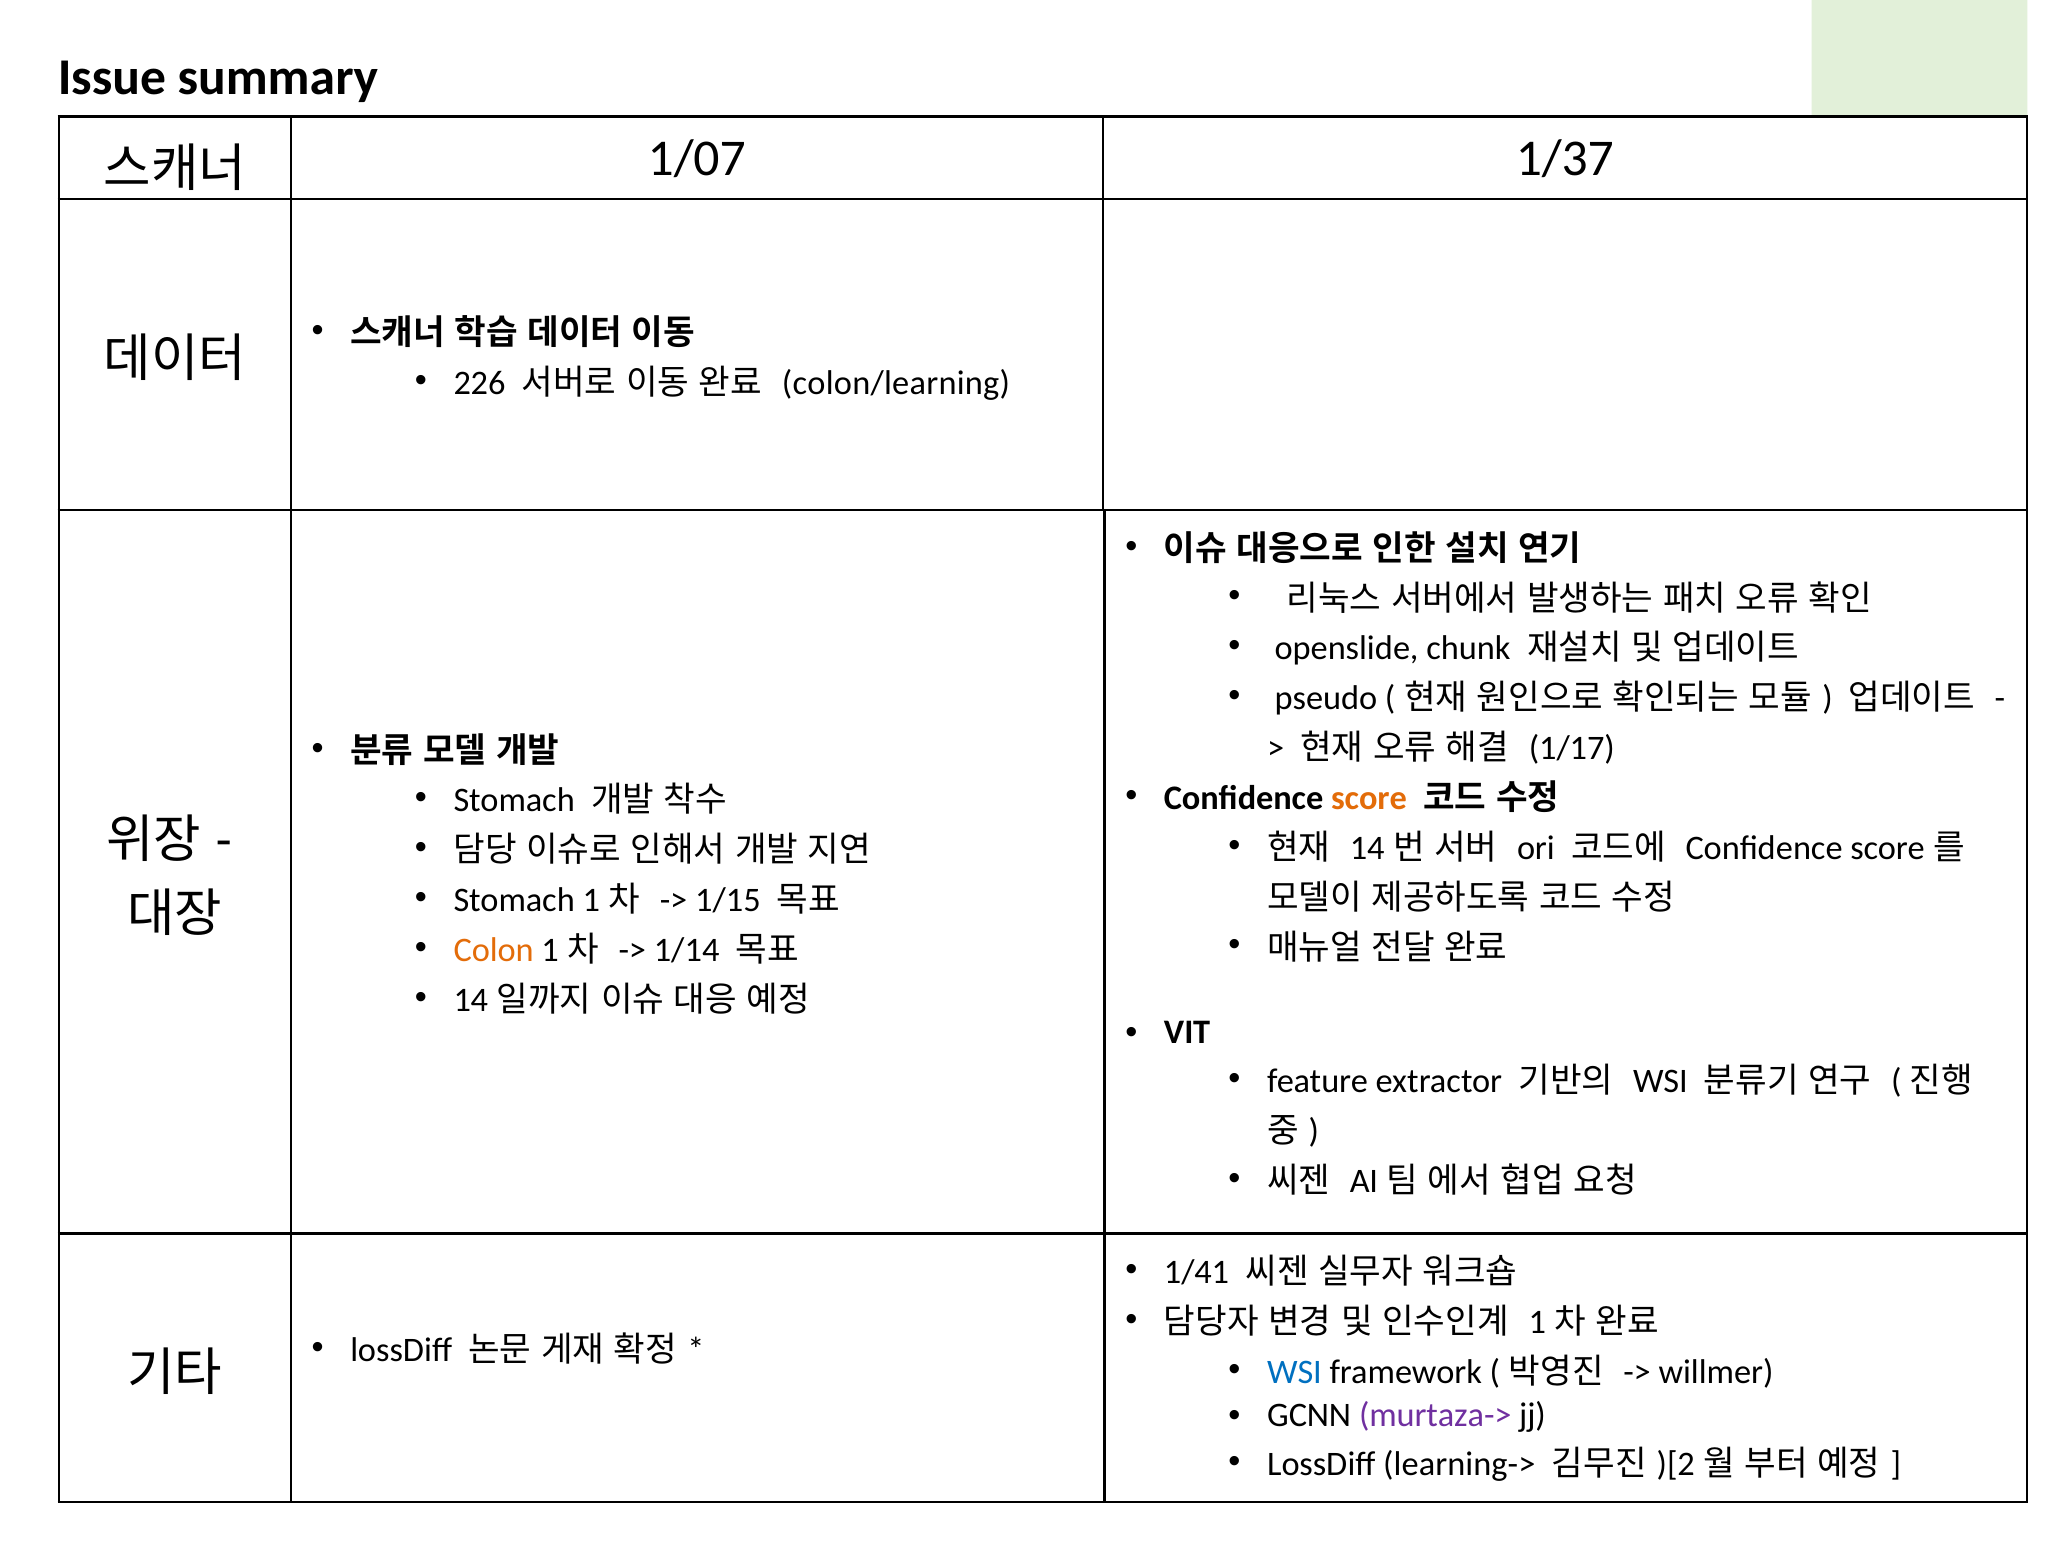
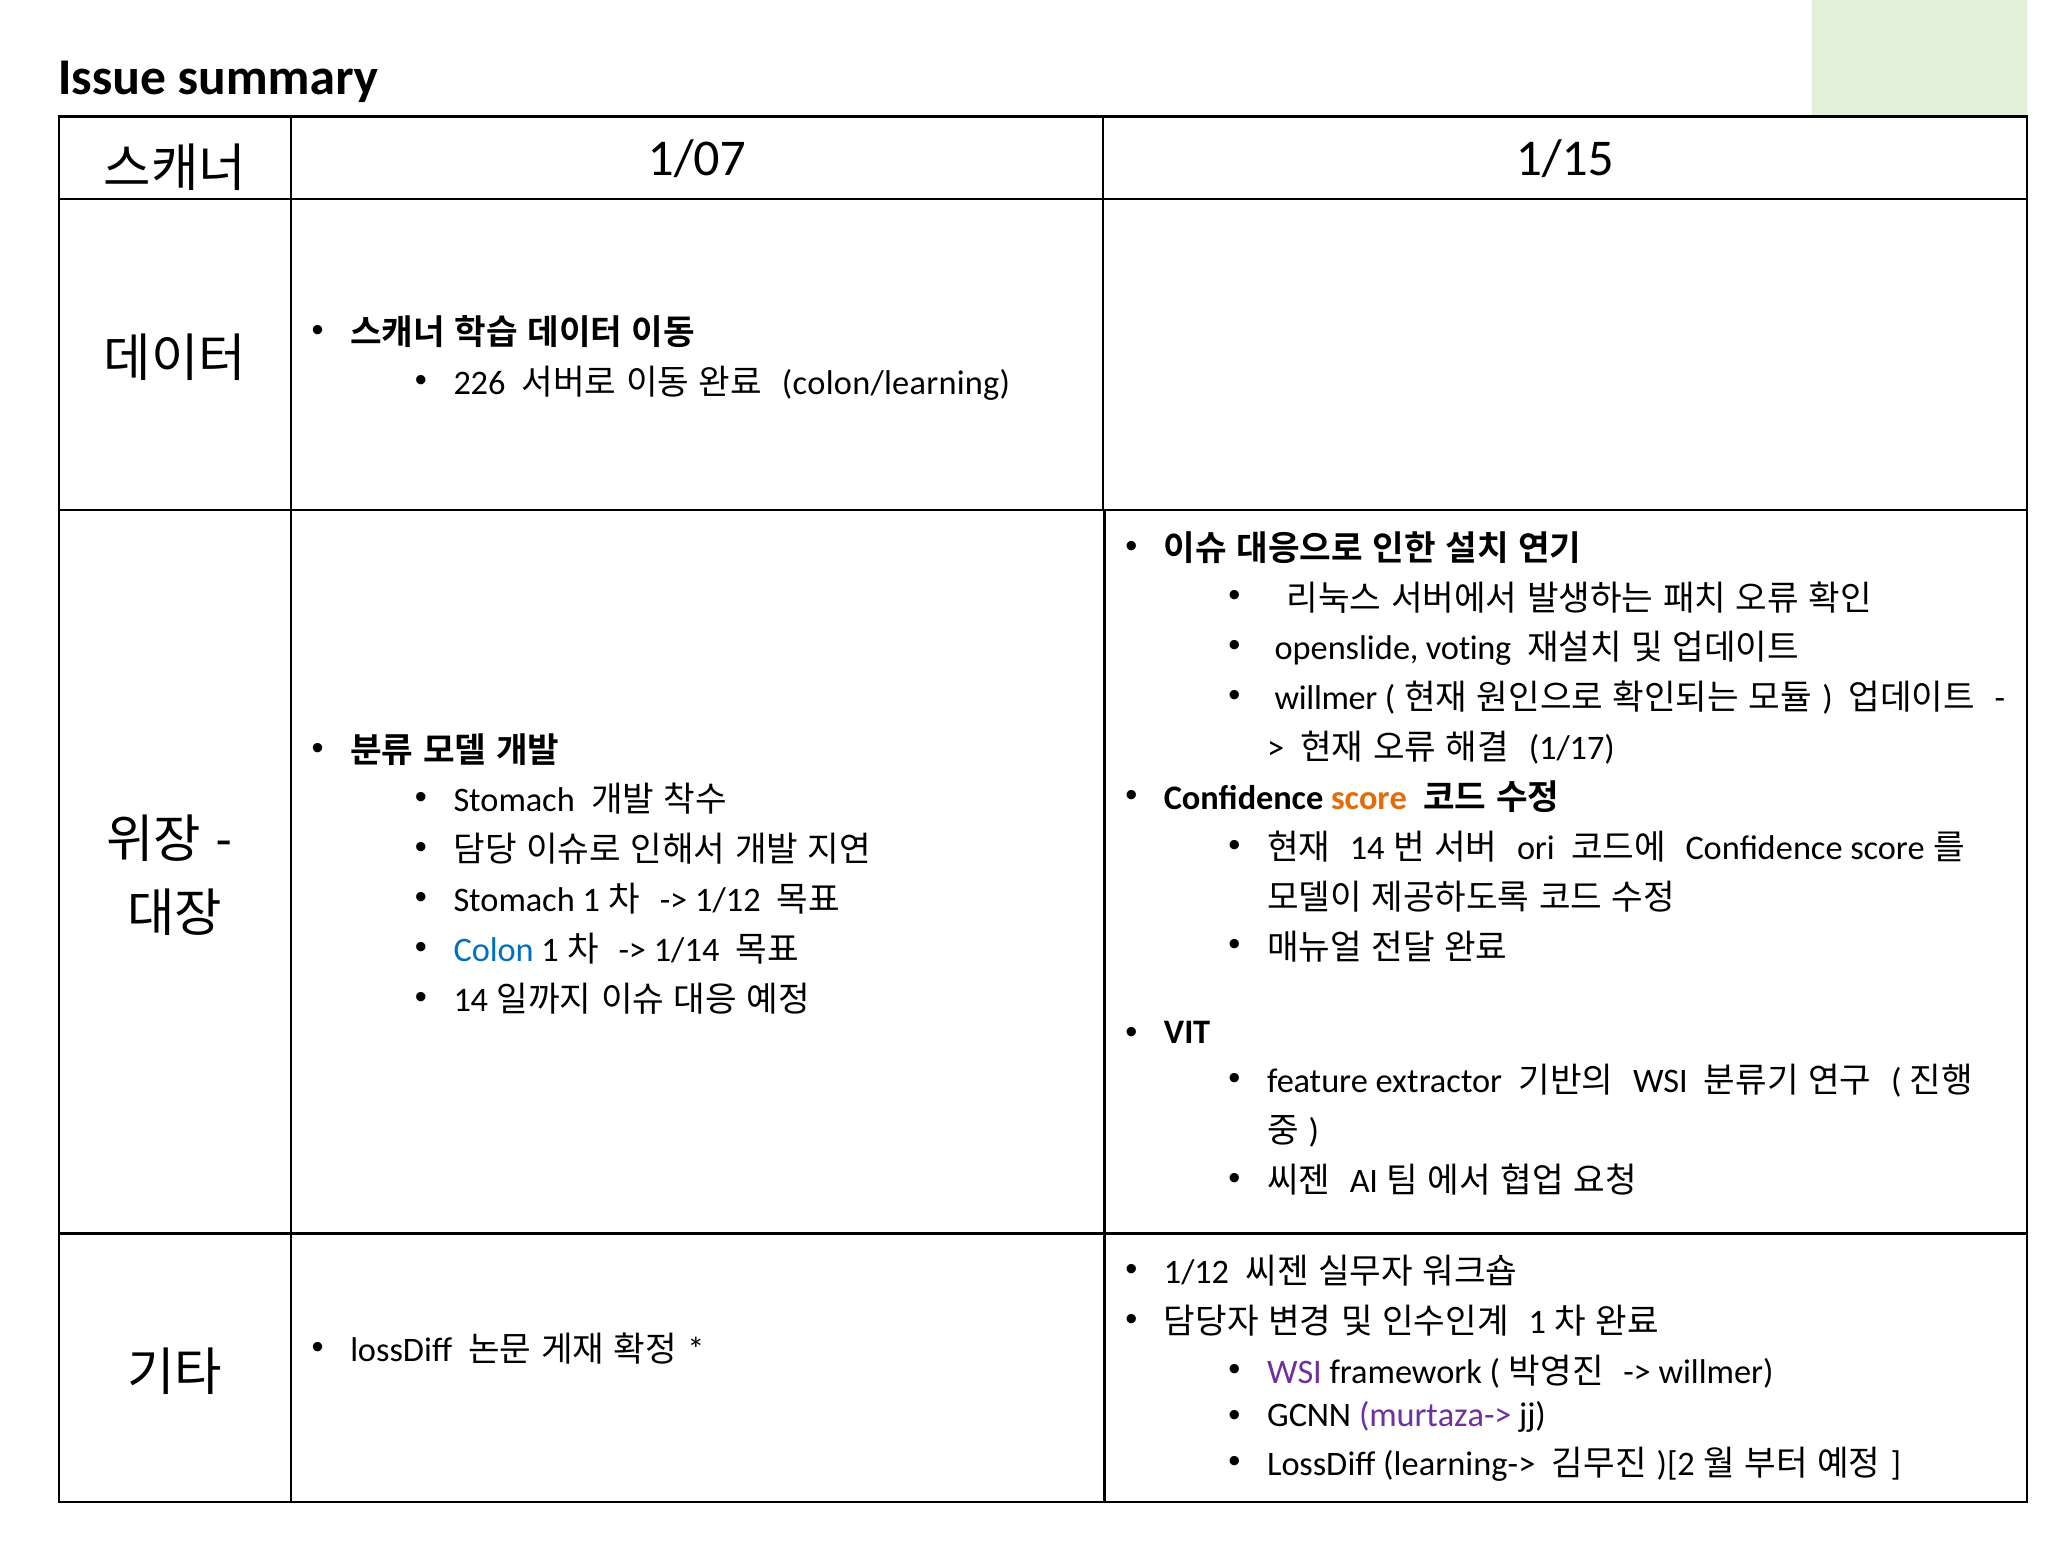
1/37: 1/37 -> 1/15
chunk: chunk -> voting
pseudo at (1326, 699): pseudo -> willmer
1/15 at (728, 901): 1/15 -> 1/12
Colon colour: orange -> blue
1/41 at (1197, 1273): 1/41 -> 1/12
WSI at (1294, 1372) colour: blue -> purple
